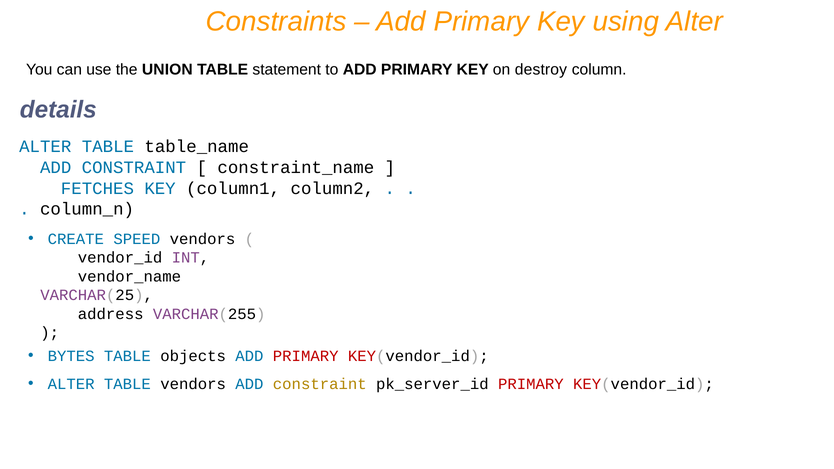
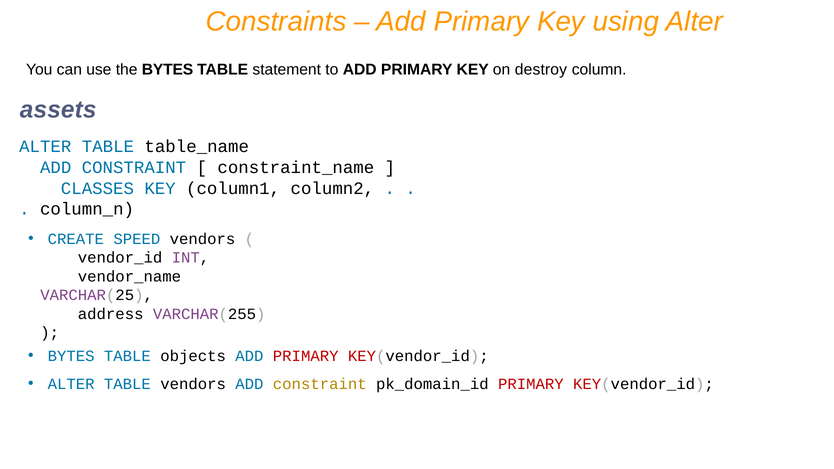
the UNION: UNION -> BYTES
details: details -> assets
FETCHES: FETCHES -> CLASSES
pk_server_id: pk_server_id -> pk_domain_id
